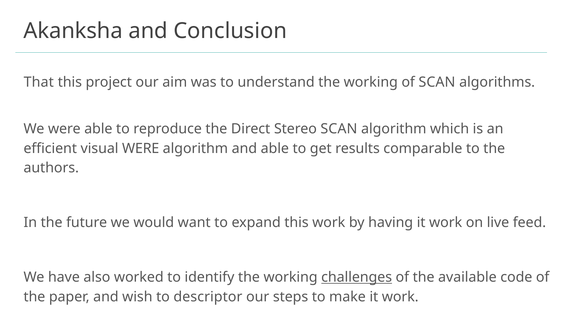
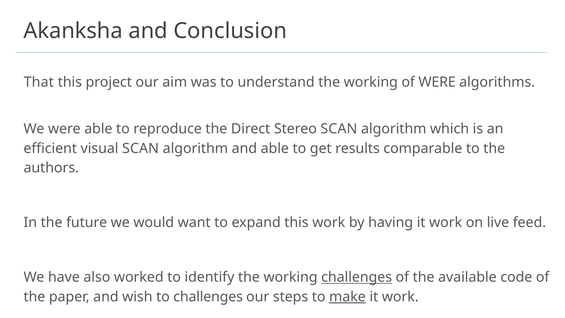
of SCAN: SCAN -> WERE
visual WERE: WERE -> SCAN
to descriptor: descriptor -> challenges
make underline: none -> present
